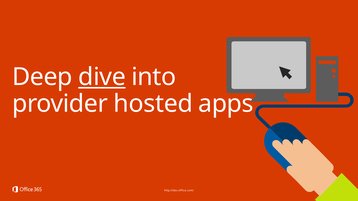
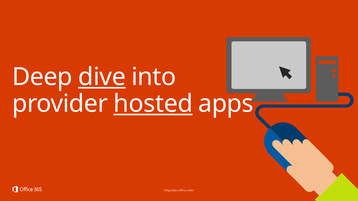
hosted underline: none -> present
